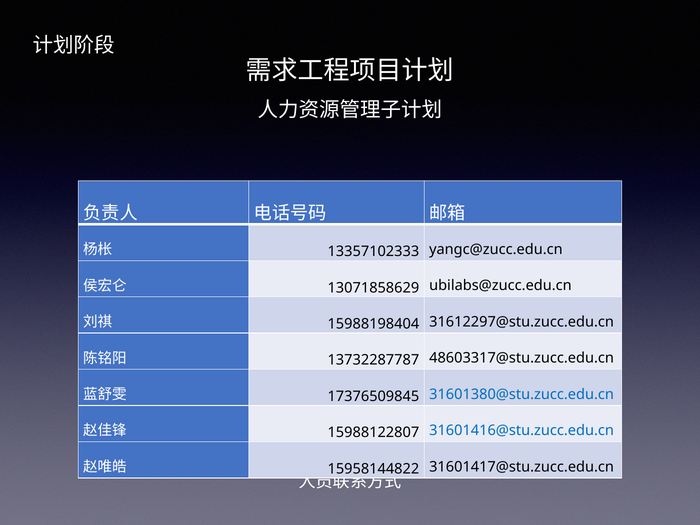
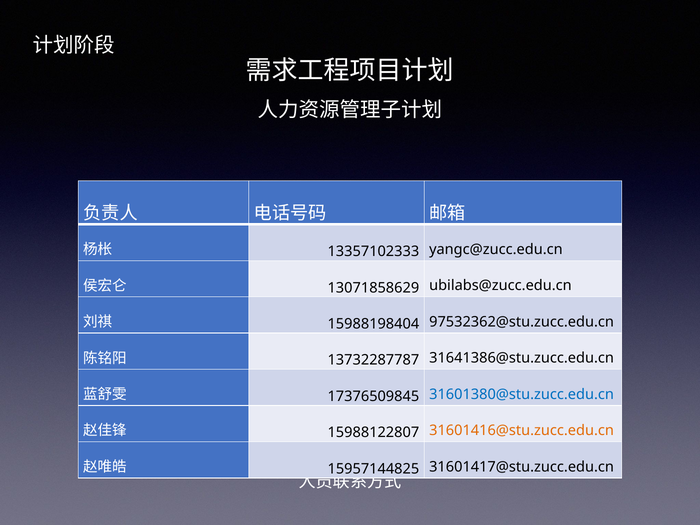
31612297@stu.zucc.edu.cn: 31612297@stu.zucc.edu.cn -> 97532362@stu.zucc.edu.cn
48603317@stu.zucc.edu.cn: 48603317@stu.zucc.edu.cn -> 31641386@stu.zucc.edu.cn
31601416@stu.zucc.edu.cn colour: blue -> orange
15958144822: 15958144822 -> 15957144825
